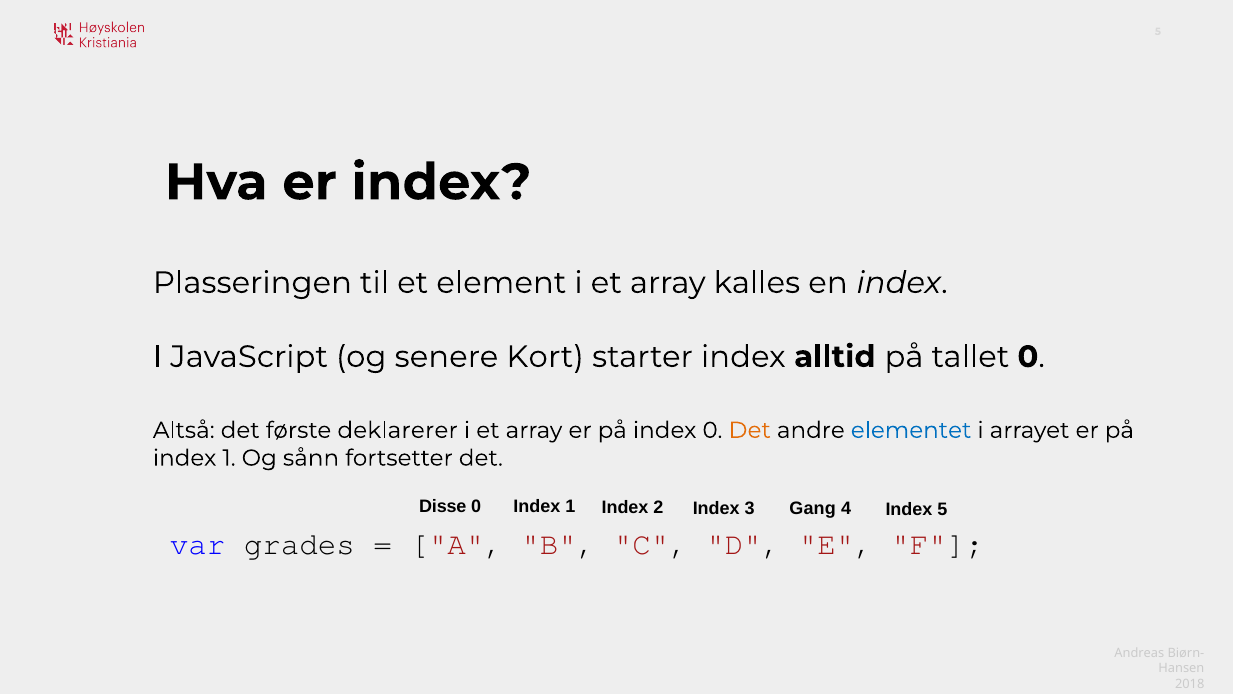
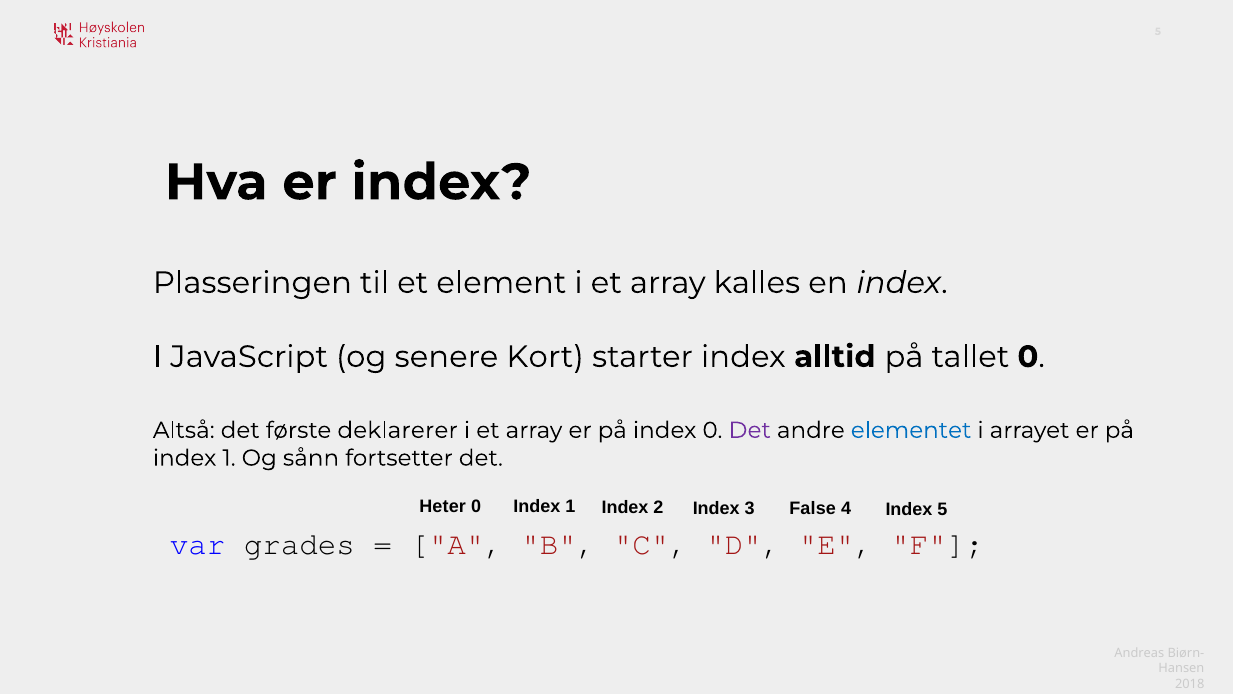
Det at (750, 430) colour: orange -> purple
Disse: Disse -> Heter
Gang: Gang -> False
